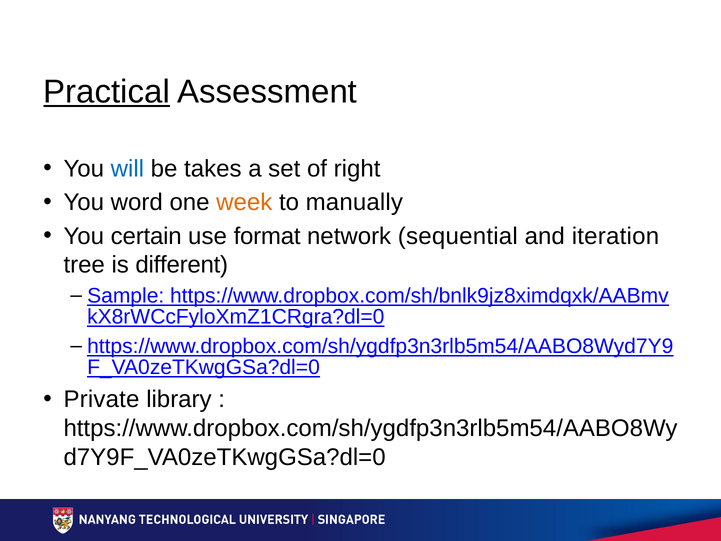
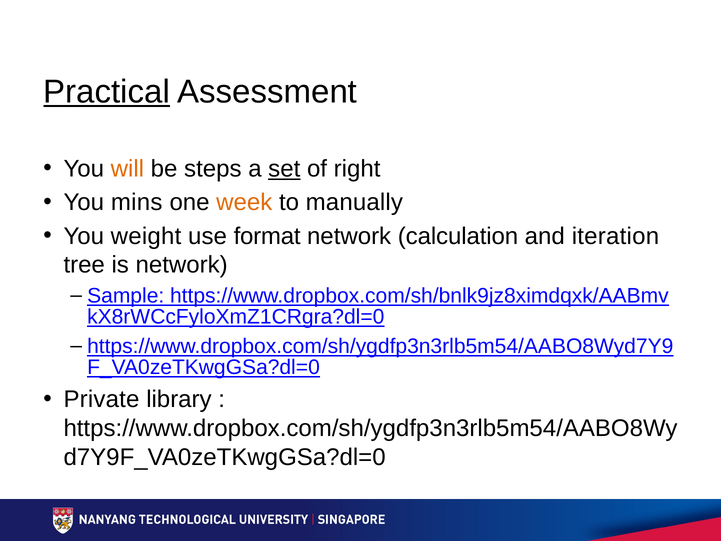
will colour: blue -> orange
takes: takes -> steps
set underline: none -> present
word: word -> mins
certain: certain -> weight
sequential: sequential -> calculation
is different: different -> network
